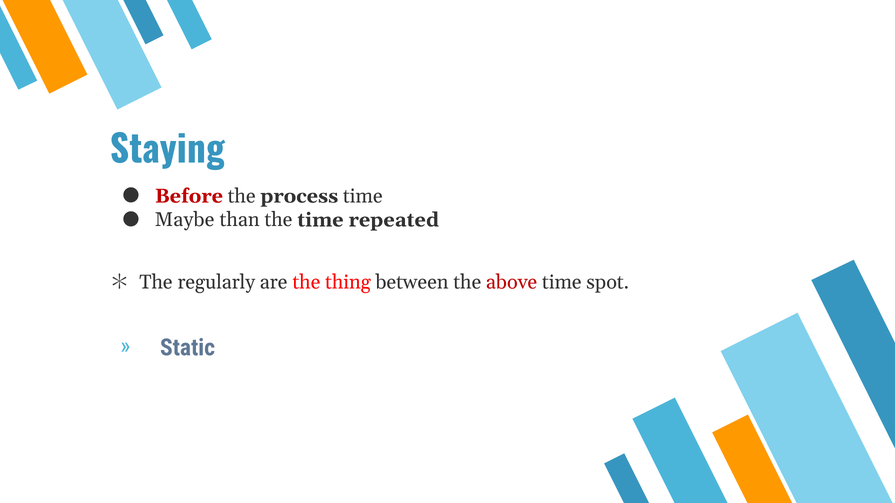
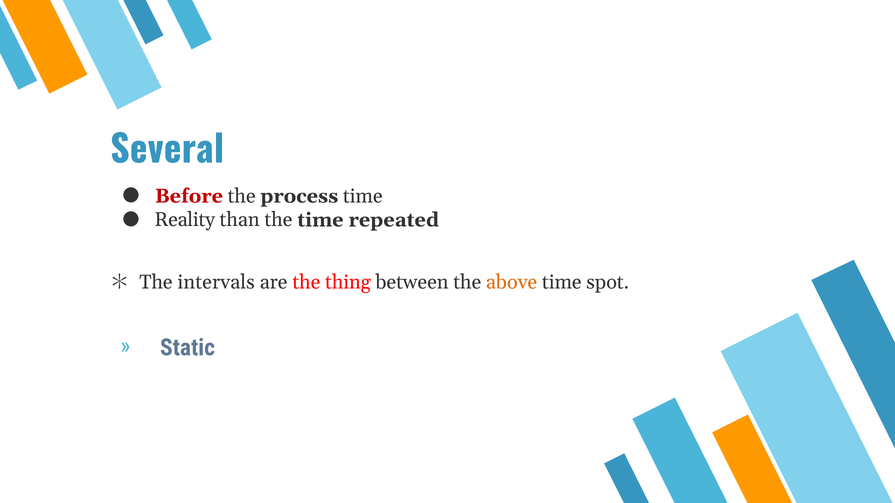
Staying: Staying -> Several
Maybe: Maybe -> Reality
regularly: regularly -> intervals
above colour: red -> orange
